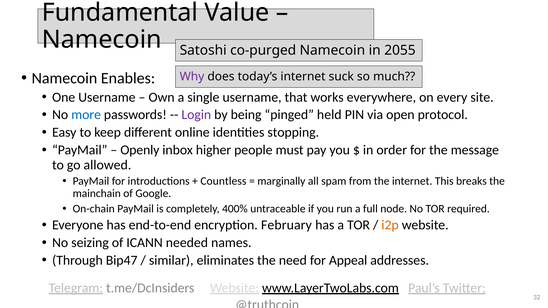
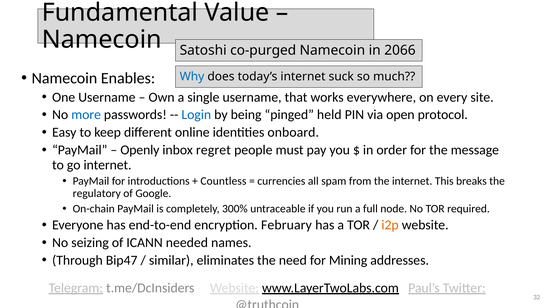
2055: 2055 -> 2066
Why colour: purple -> blue
Login colour: purple -> blue
stopping: stopping -> onboard
higher: higher -> regret
go allowed: allowed -> internet
marginally: marginally -> currencies
mainchain: mainchain -> regulatory
400%: 400% -> 300%
Appeal: Appeal -> Mining
